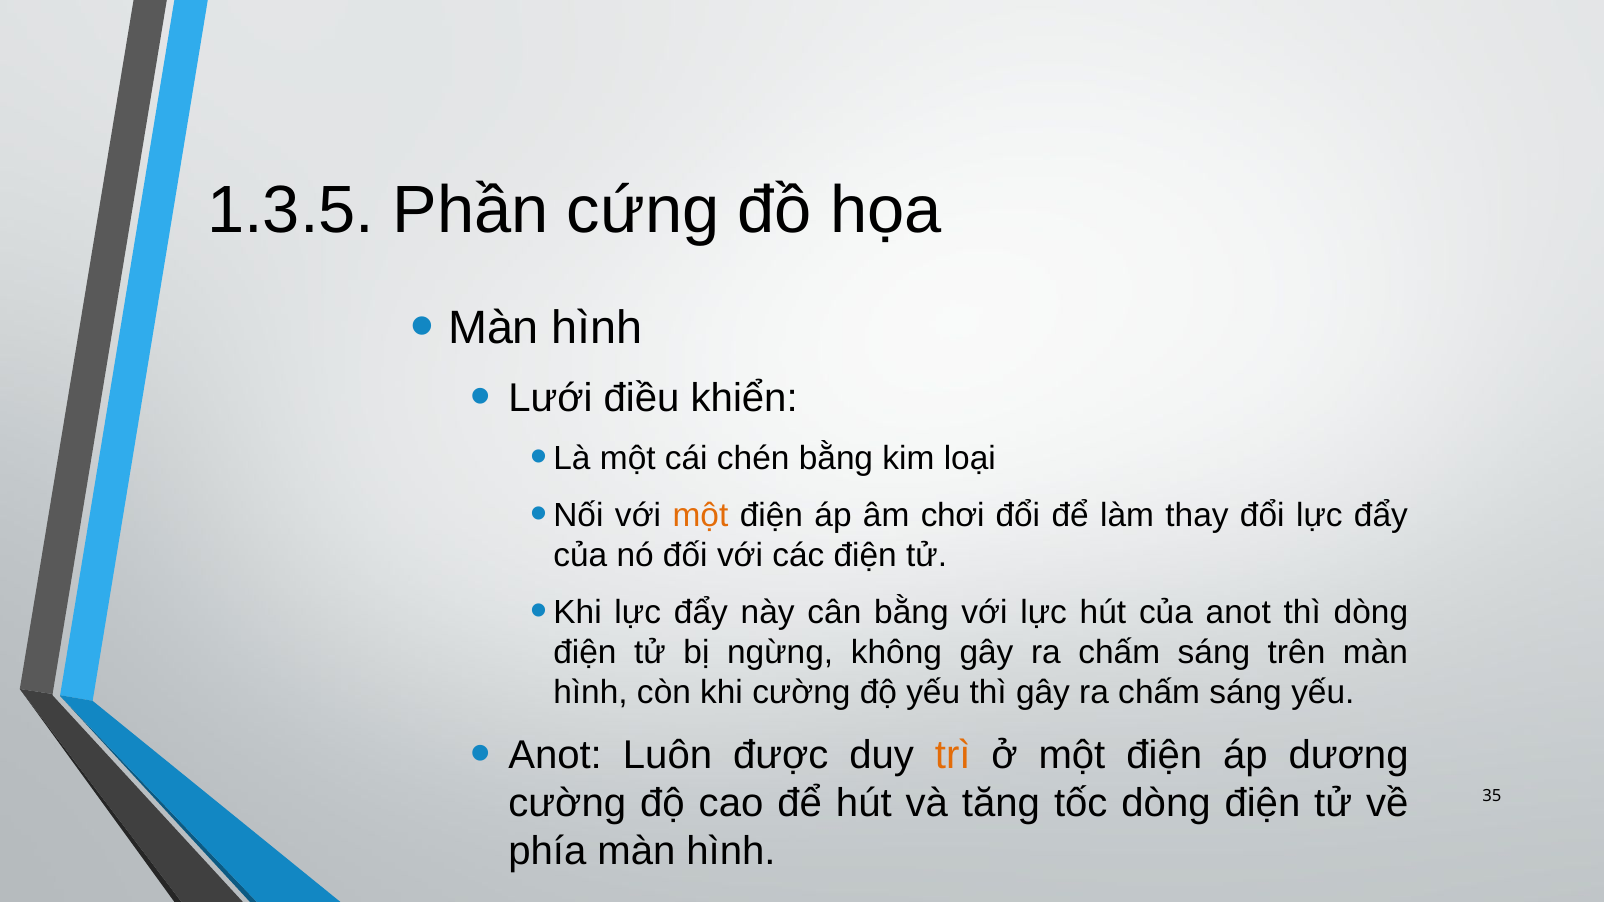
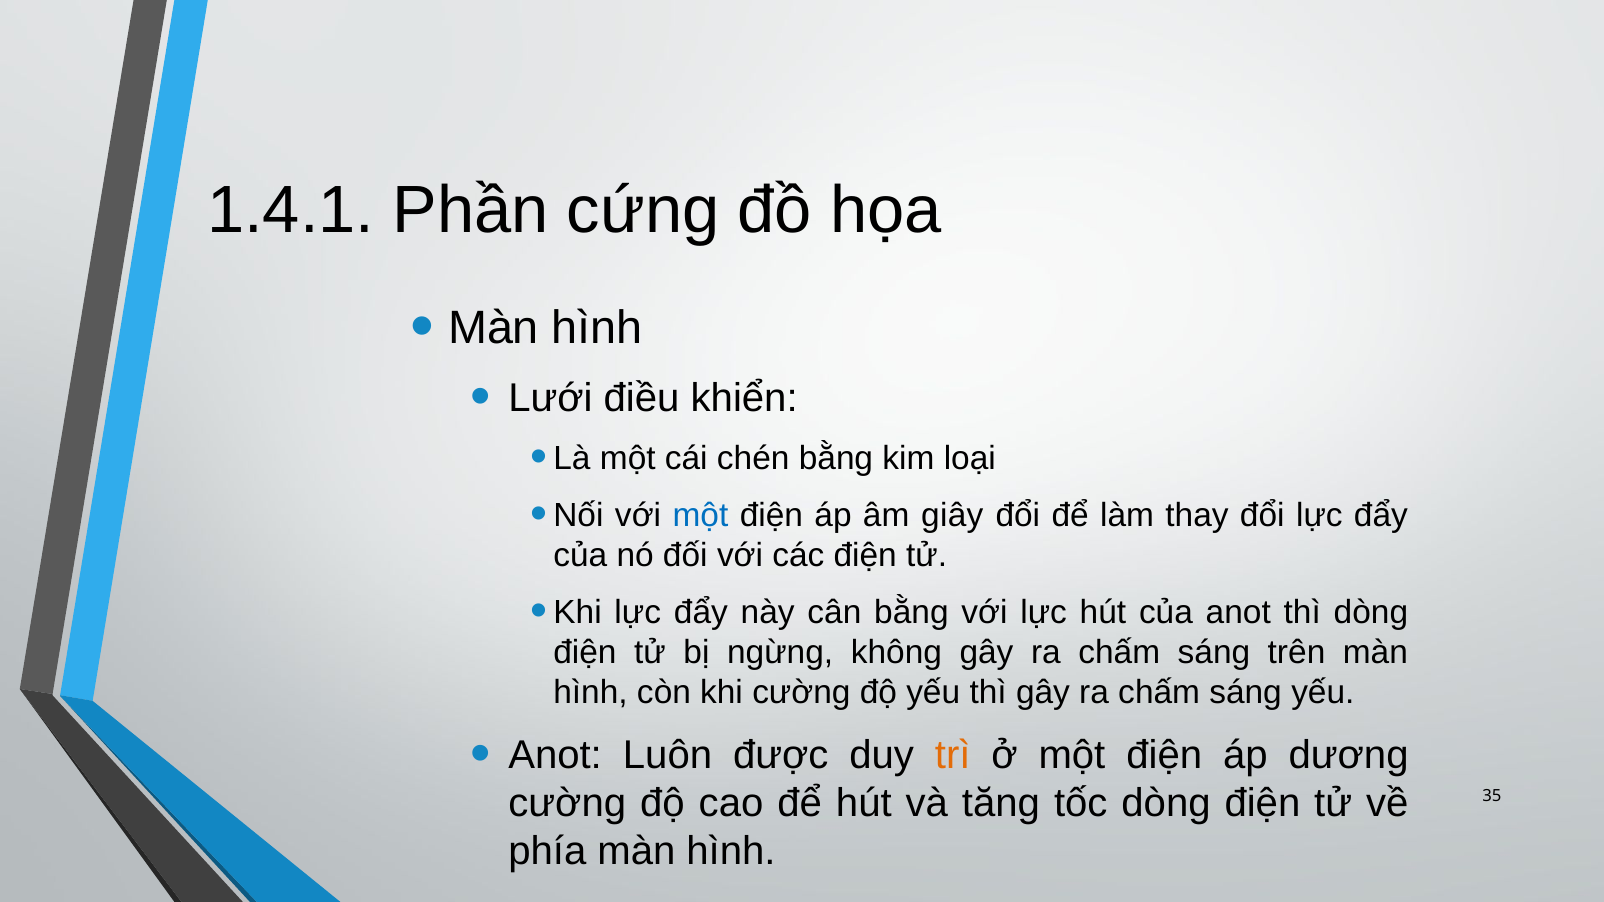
1.3.5: 1.3.5 -> 1.4.1
một at (700, 515) colour: orange -> blue
chơi: chơi -> giây
